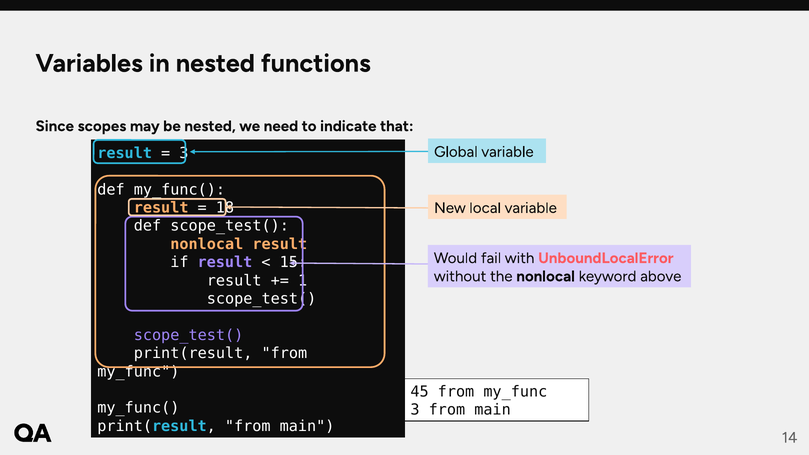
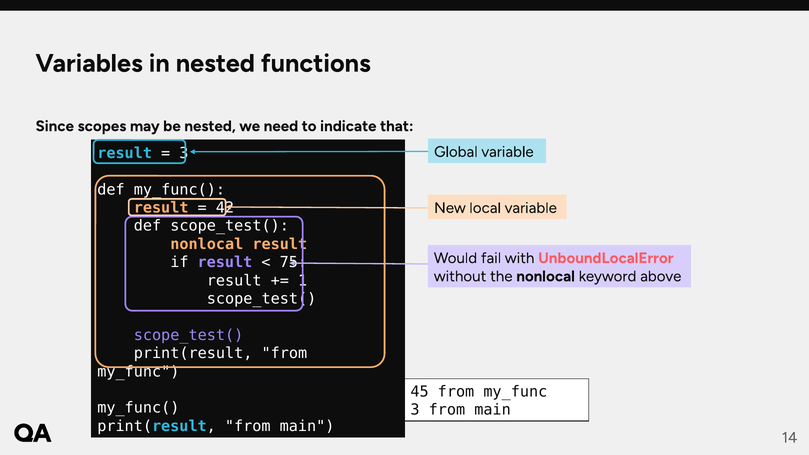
18: 18 -> 42
15: 15 -> 75
